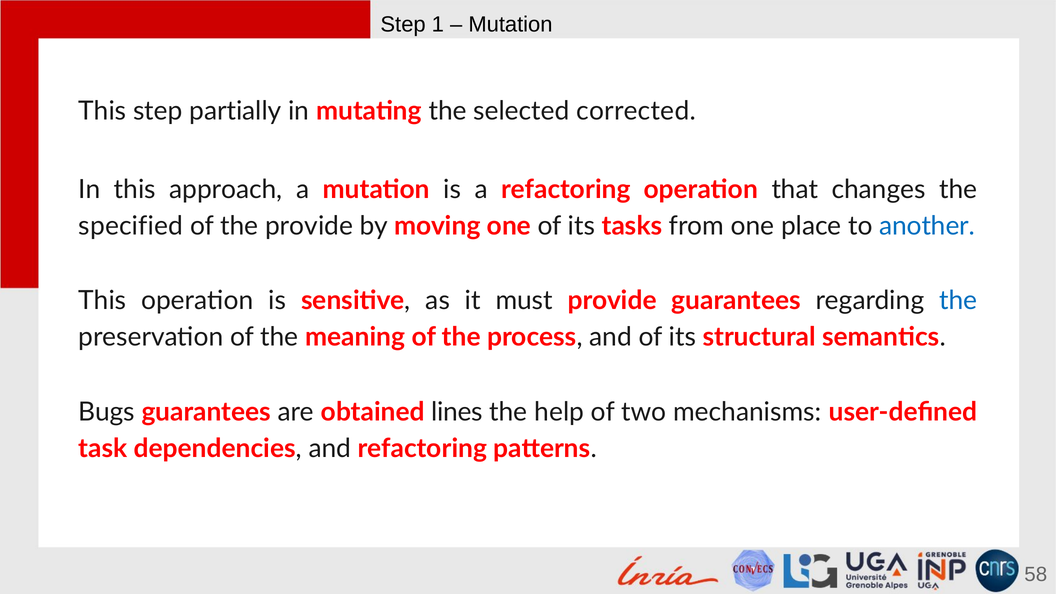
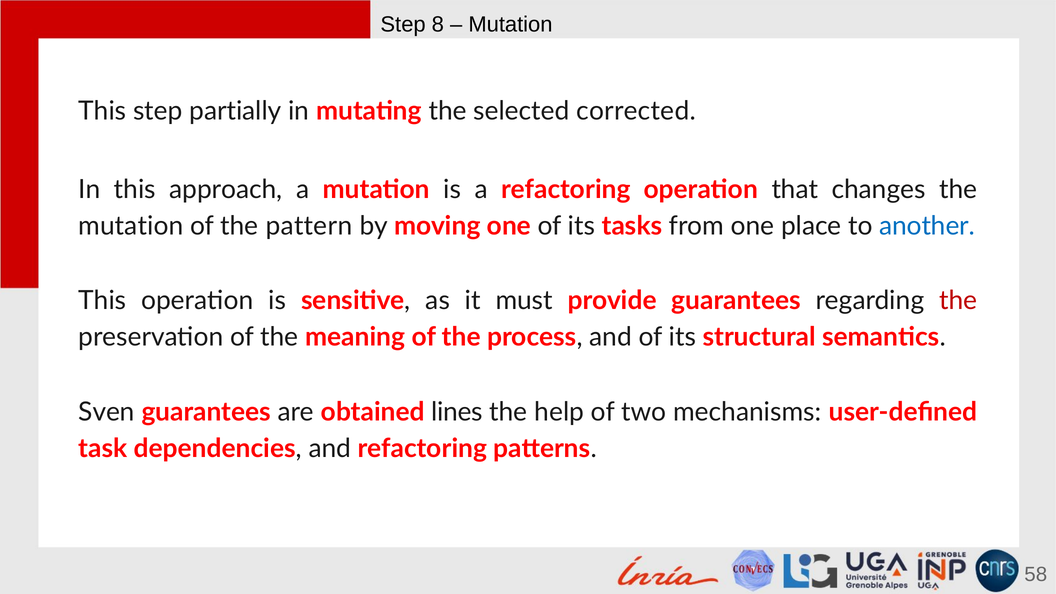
1: 1 -> 8
specified at (131, 226): specified -> mutation
the provide: provide -> pattern
the at (958, 300) colour: blue -> red
Bugs: Bugs -> Sven
